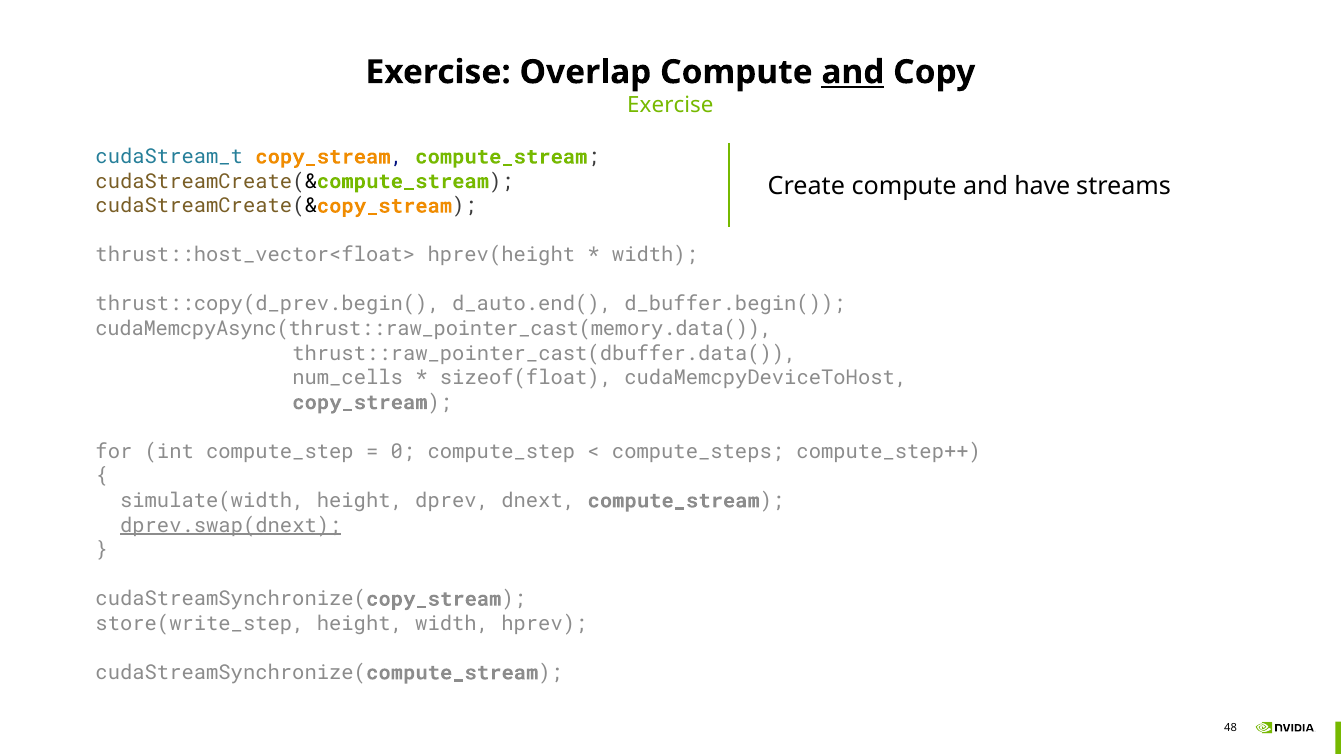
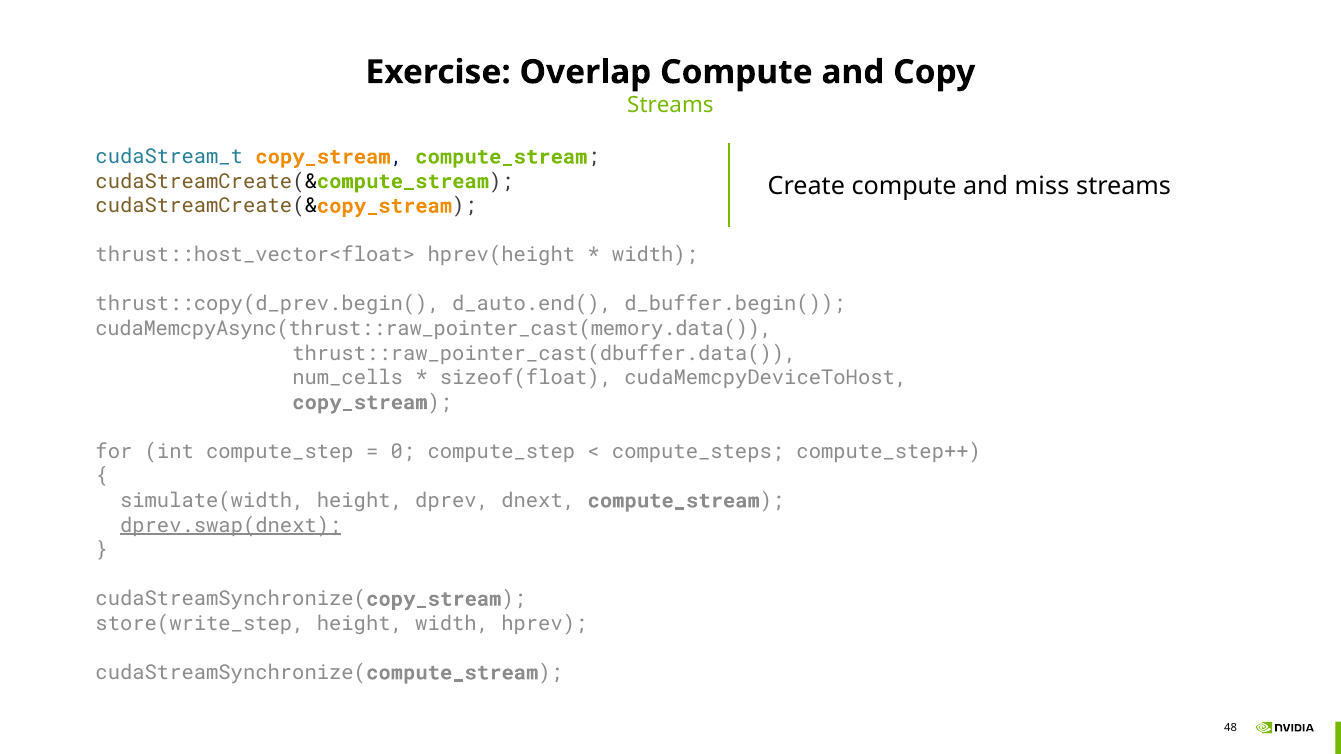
and at (853, 72) underline: present -> none
Exercise at (670, 105): Exercise -> Streams
have: have -> miss
